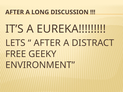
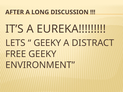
AFTER at (47, 43): AFTER -> GEEKY
